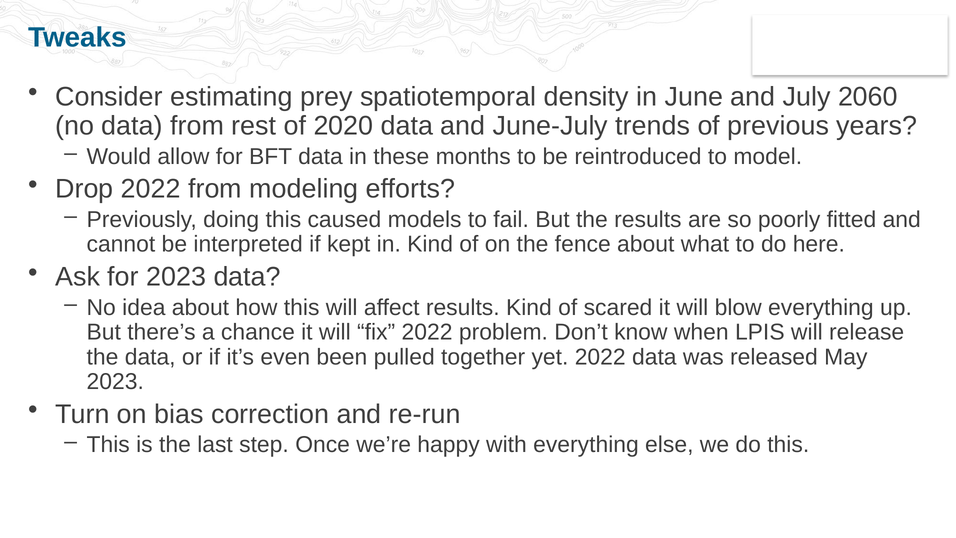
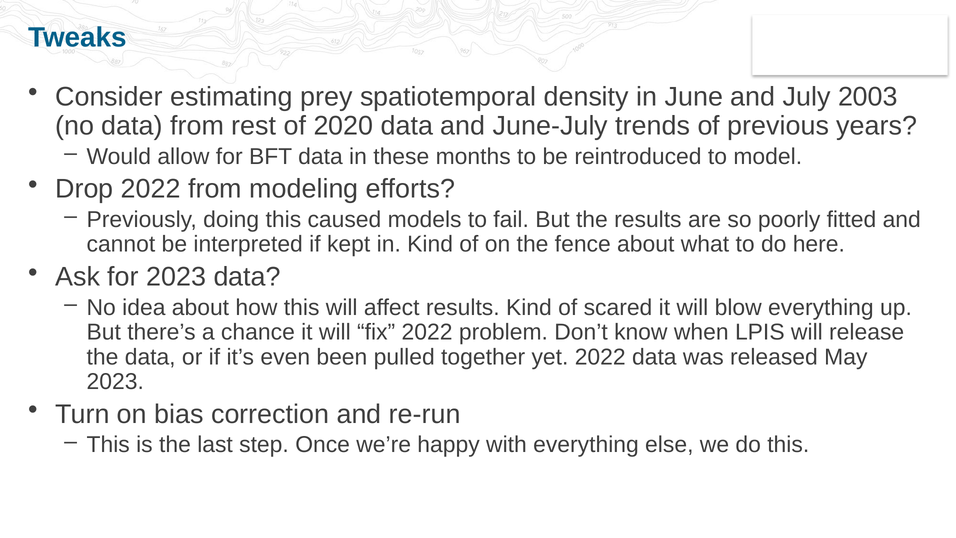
2060: 2060 -> 2003
